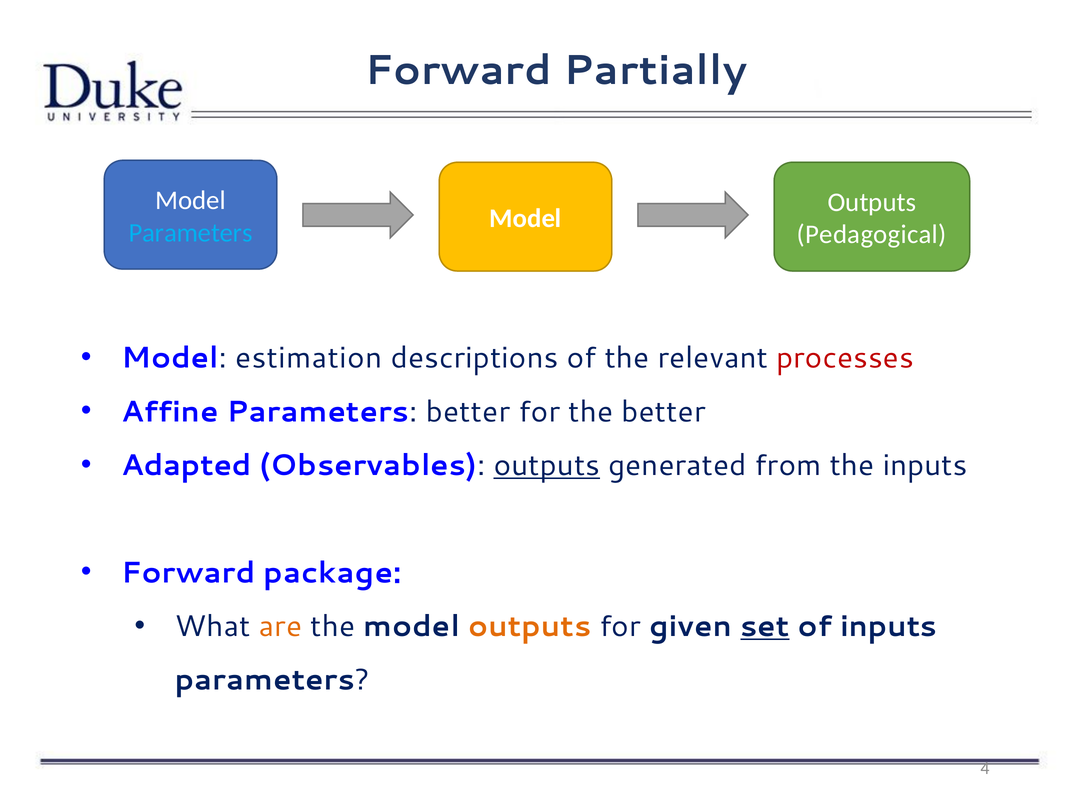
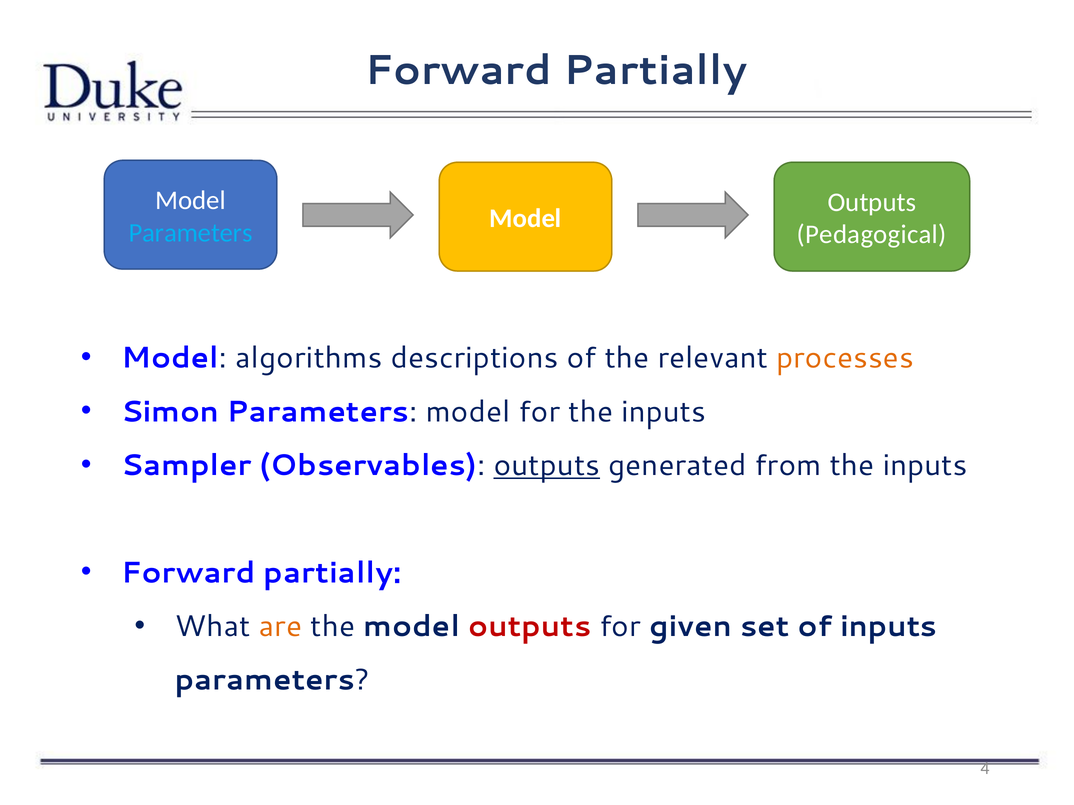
estimation: estimation -> algorithms
processes colour: red -> orange
Affine: Affine -> Simon
better at (468, 412): better -> model
for the better: better -> inputs
Adapted: Adapted -> Sampler
package at (332, 573): package -> partially
outputs at (530, 627) colour: orange -> red
set underline: present -> none
